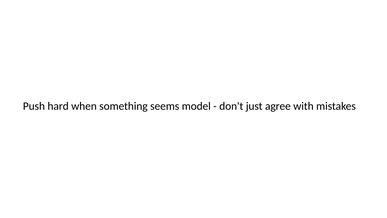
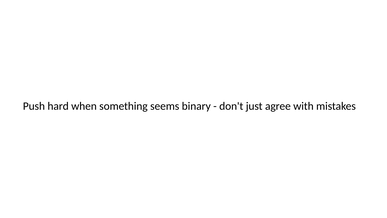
model: model -> binary
